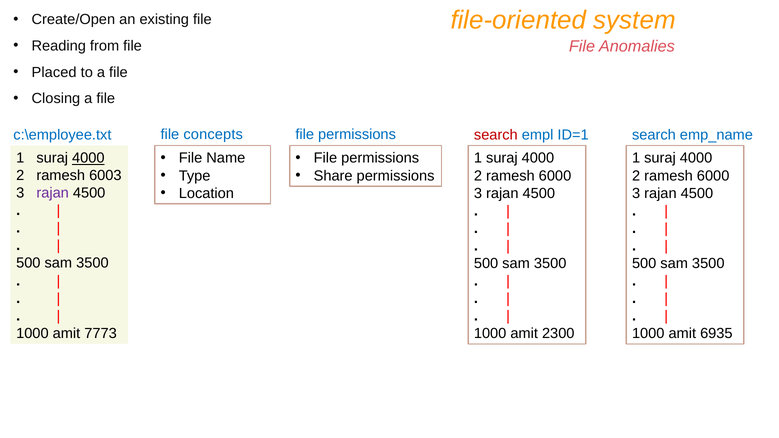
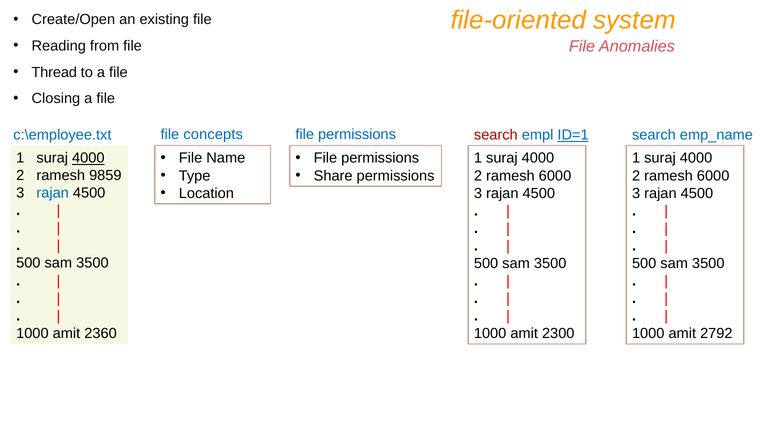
Placed: Placed -> Thread
ID=1 underline: none -> present
6003: 6003 -> 9859
rajan at (53, 193) colour: purple -> blue
7773: 7773 -> 2360
6935: 6935 -> 2792
